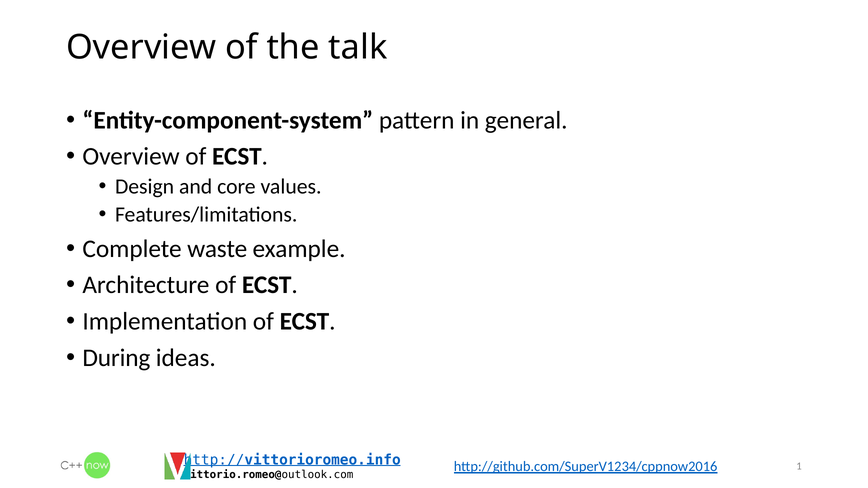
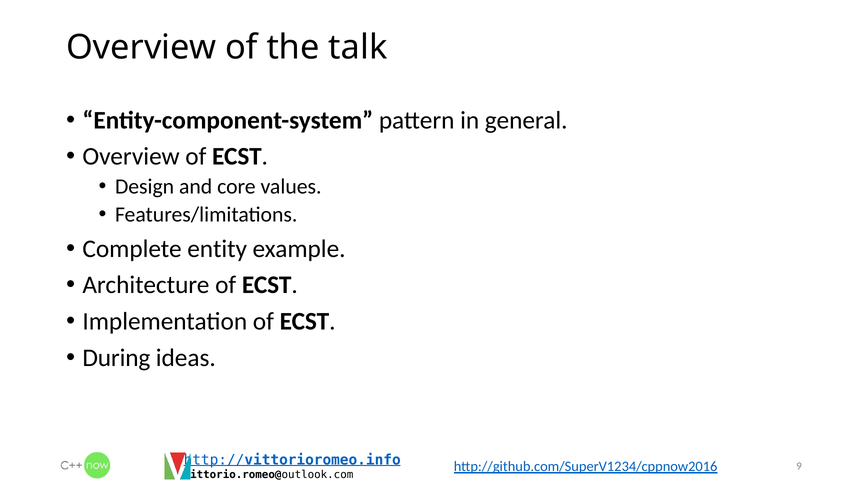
waste: waste -> entity
1: 1 -> 9
